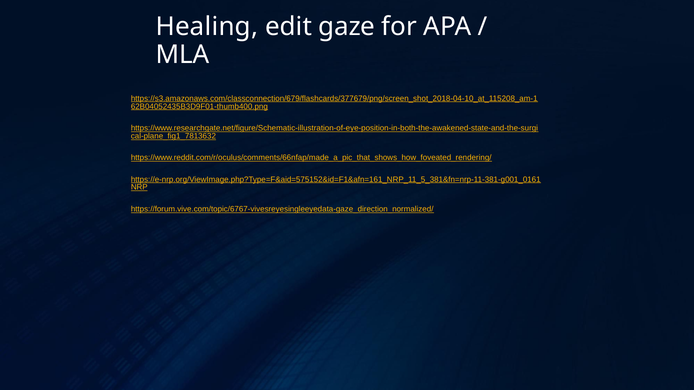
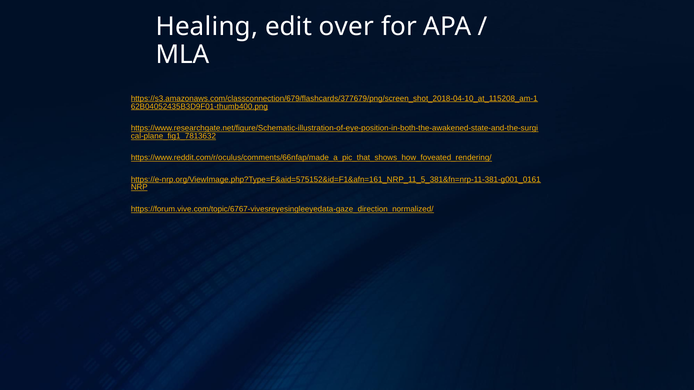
gaze: gaze -> over
